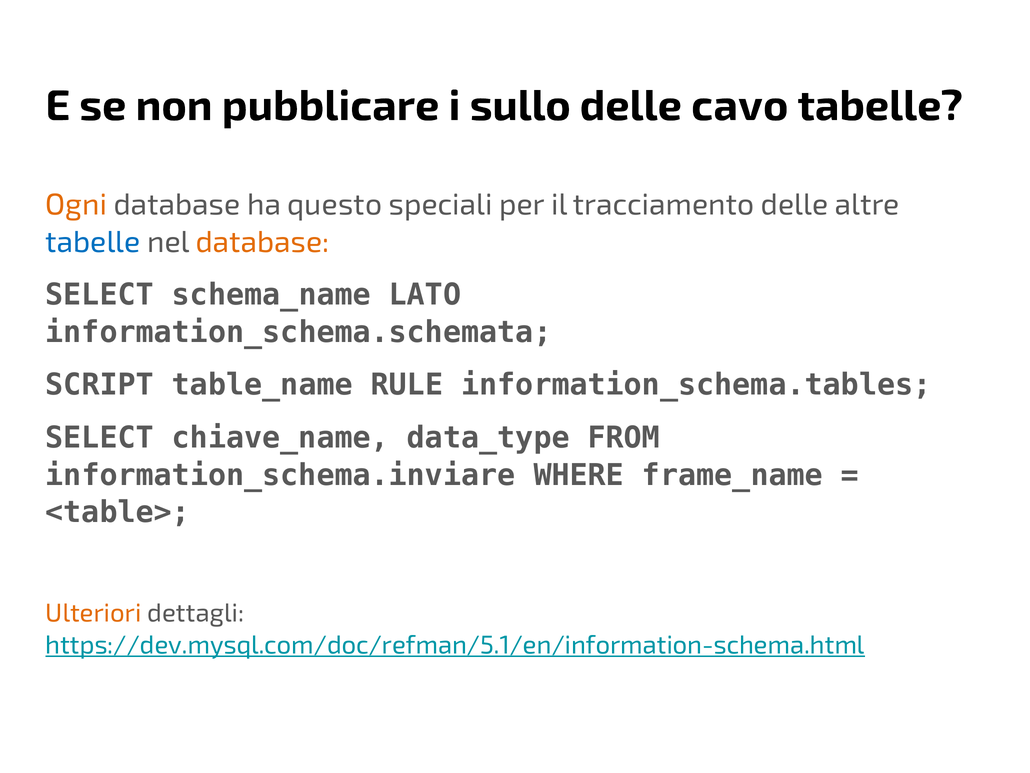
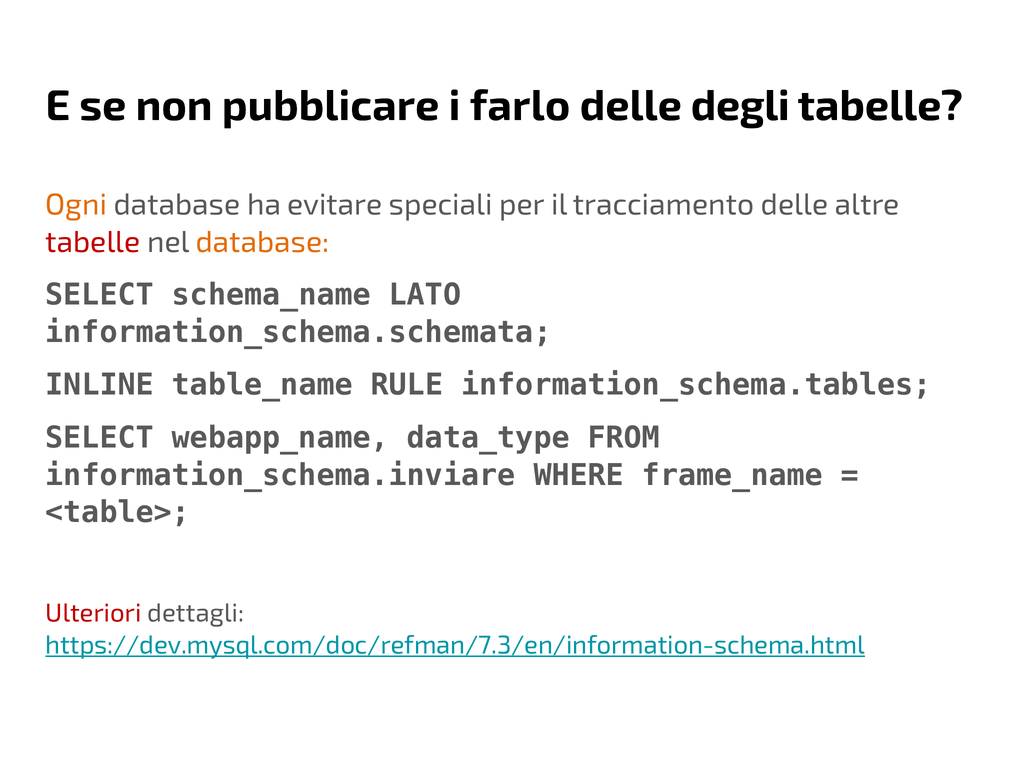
sullo: sullo -> farlo
cavo: cavo -> degli
questo: questo -> evitare
tabelle at (93, 242) colour: blue -> red
SCRIPT: SCRIPT -> INLINE
chiave_name: chiave_name -> webapp_name
Ulteriori colour: orange -> red
https://dev.mysql.com/doc/refman/5.1/en/information-schema.html: https://dev.mysql.com/doc/refman/5.1/en/information-schema.html -> https://dev.mysql.com/doc/refman/7.3/en/information-schema.html
